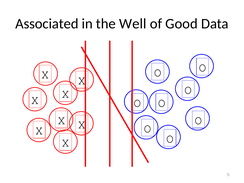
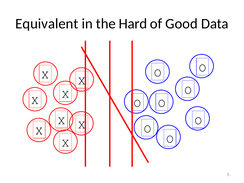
Associated: Associated -> Equivalent
Well: Well -> Hard
